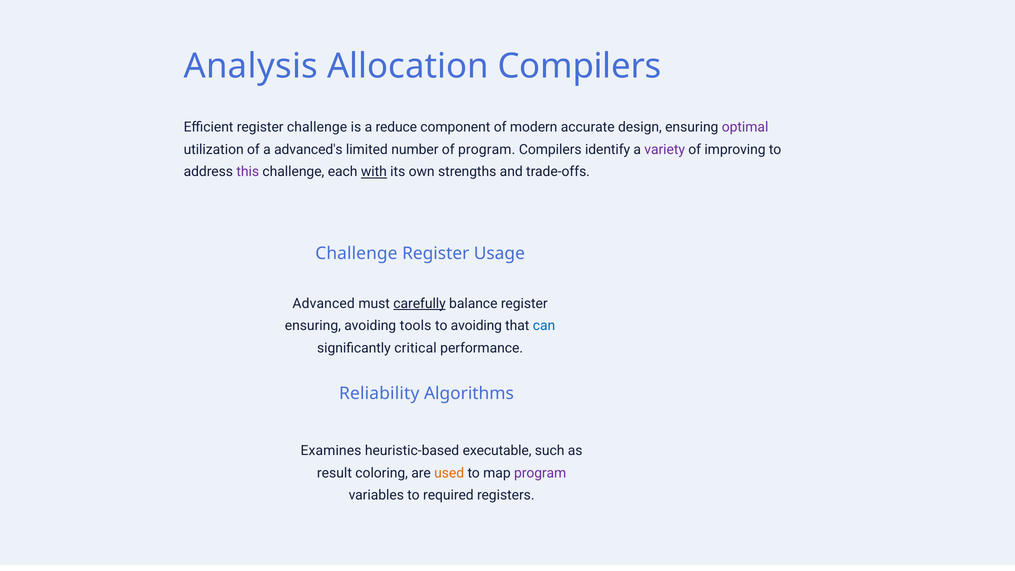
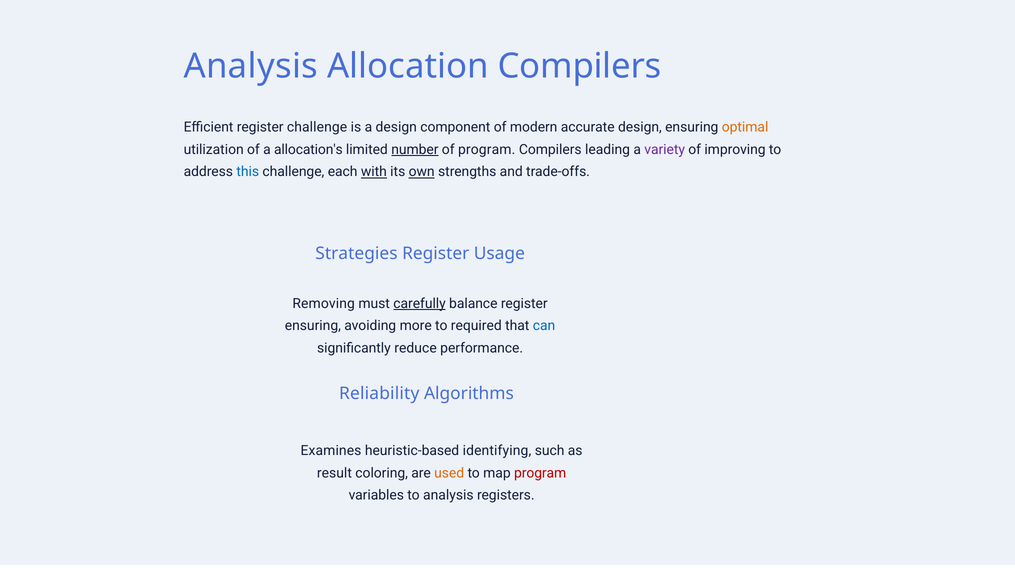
a reduce: reduce -> design
optimal colour: purple -> orange
advanced's: advanced's -> allocation's
number underline: none -> present
identify: identify -> leading
this colour: purple -> blue
own underline: none -> present
Challenge at (356, 253): Challenge -> Strategies
Advanced: Advanced -> Removing
tools: tools -> more
to avoiding: avoiding -> required
critical: critical -> reduce
executable: executable -> identifying
program at (540, 473) colour: purple -> red
to required: required -> analysis
